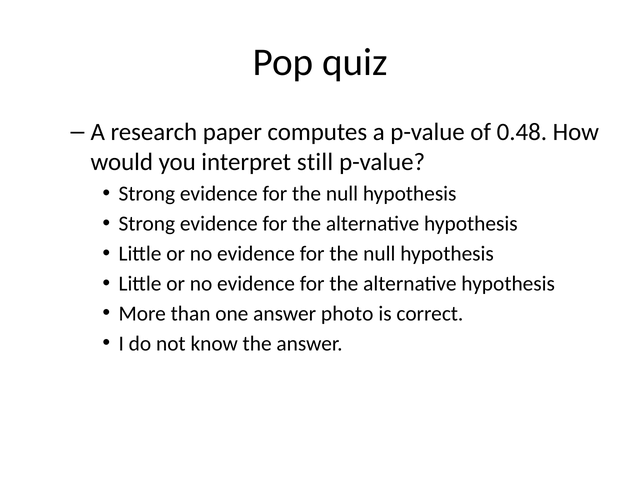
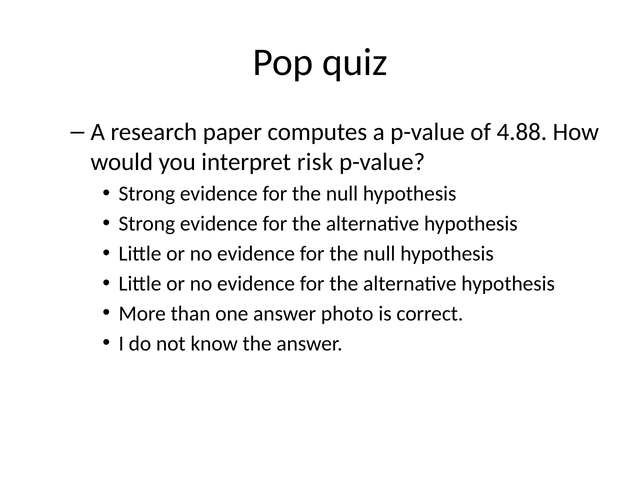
0.48: 0.48 -> 4.88
still: still -> risk
